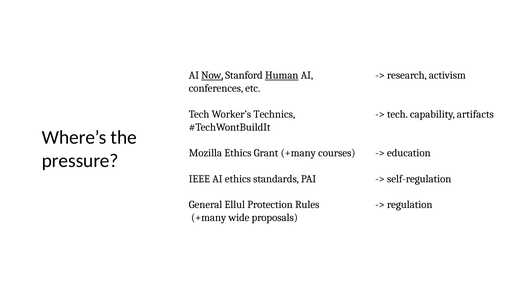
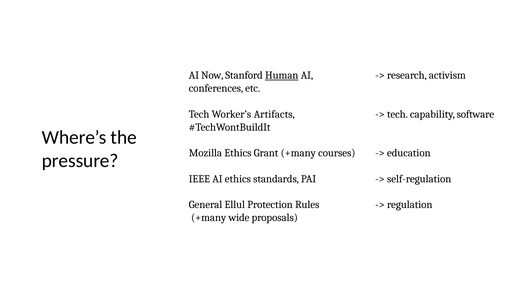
Now underline: present -> none
Technics: Technics -> Artifacts
artifacts: artifacts -> software
